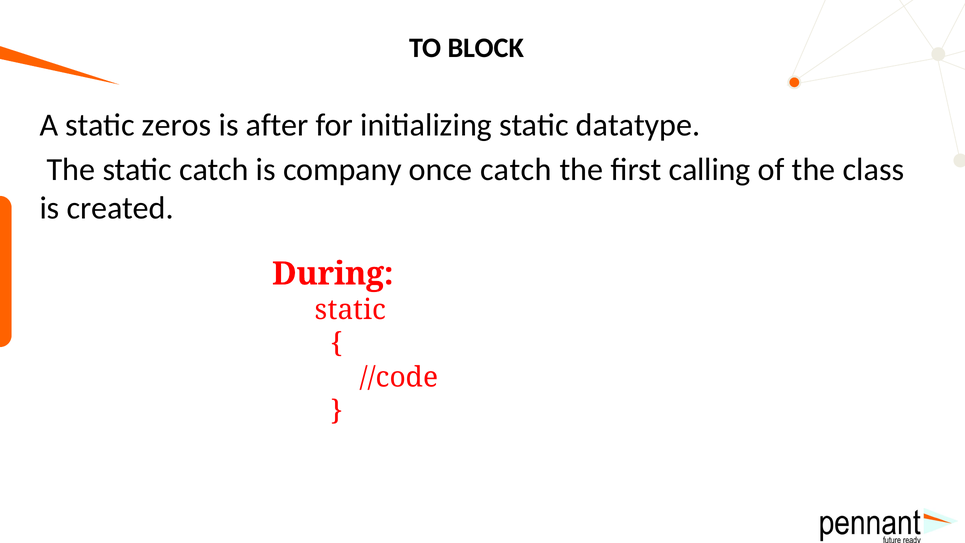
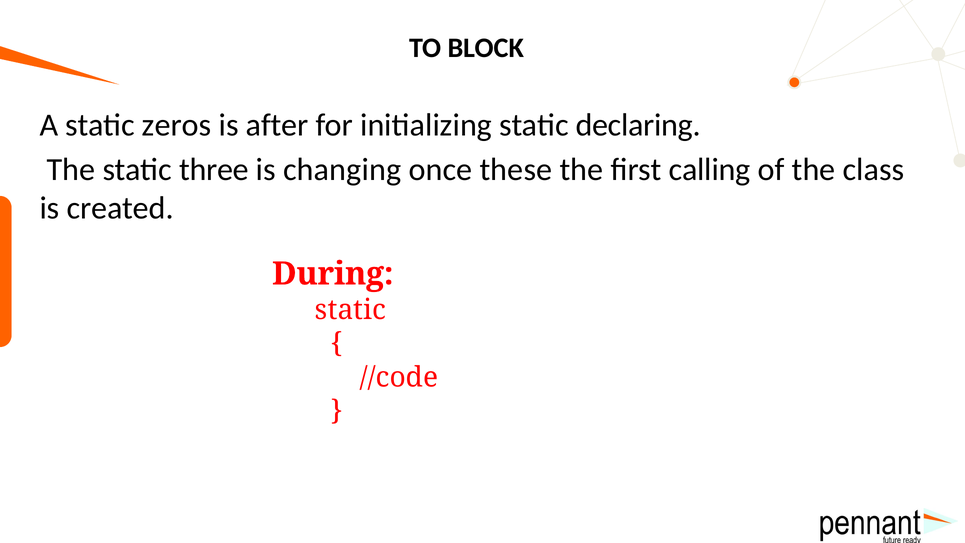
datatype: datatype -> declaring
static catch: catch -> three
company: company -> changing
once catch: catch -> these
